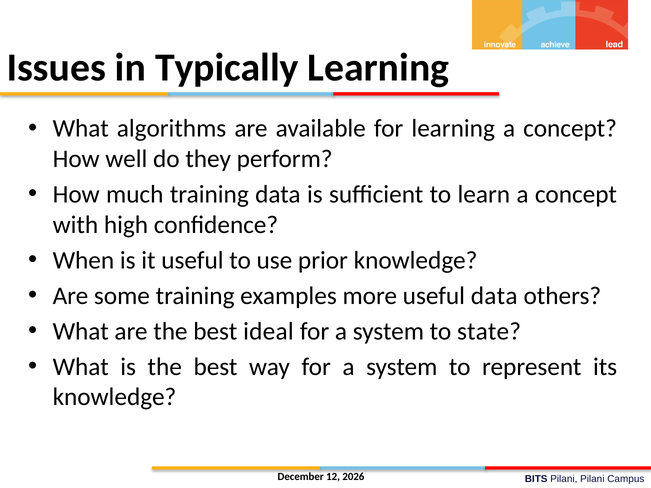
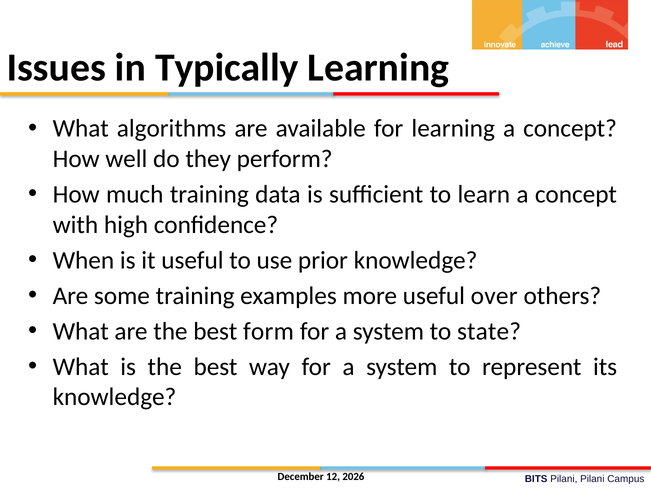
useful data: data -> over
ideal: ideal -> form
